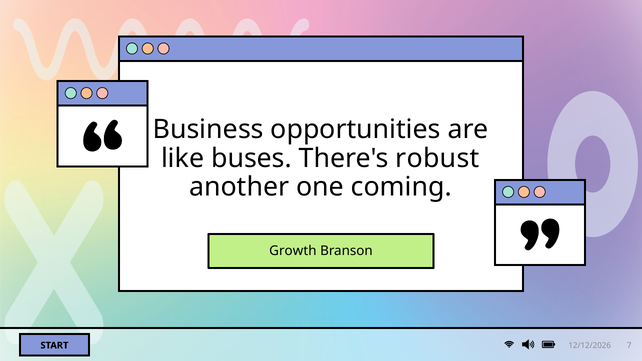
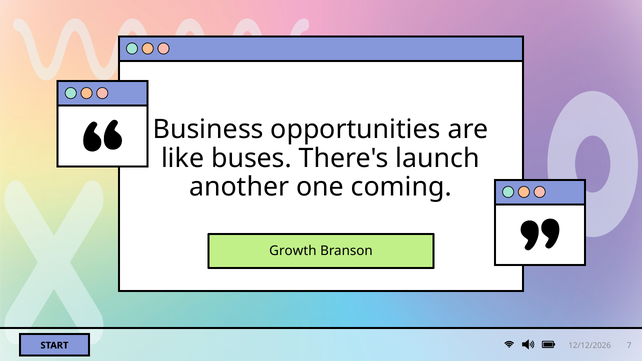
robust: robust -> launch
